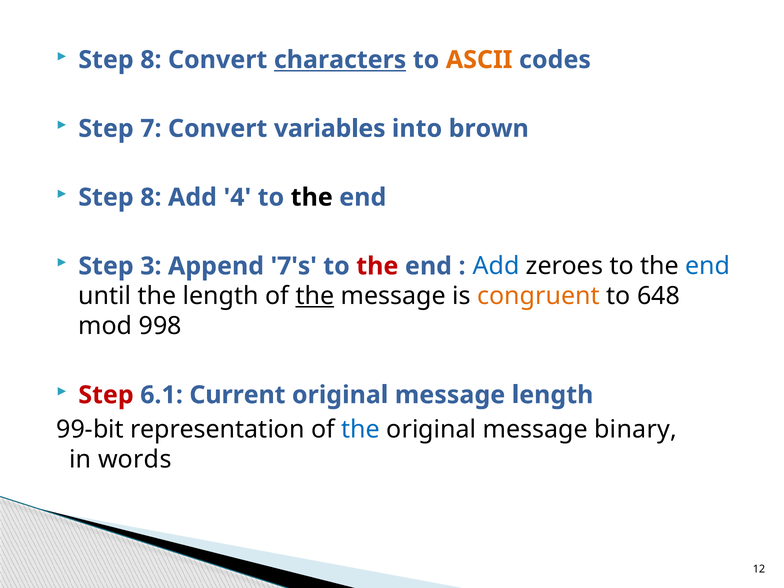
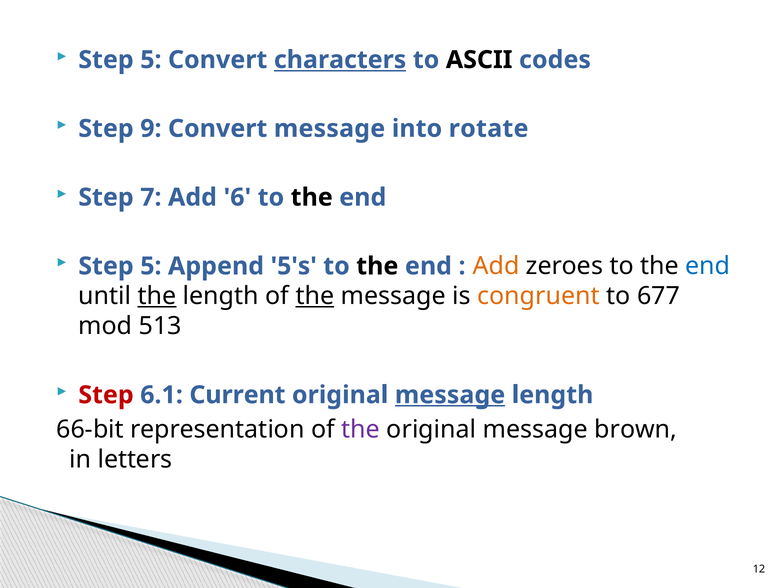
8 at (151, 60): 8 -> 5
ASCII colour: orange -> black
7: 7 -> 9
Convert variables: variables -> message
brown: brown -> rotate
8 at (151, 197): 8 -> 7
4: 4 -> 6
3 at (151, 266): 3 -> 5
7's: 7's -> 5's
the at (377, 266) colour: red -> black
Add at (496, 266) colour: blue -> orange
the at (157, 296) underline: none -> present
648: 648 -> 677
998: 998 -> 513
message at (450, 395) underline: none -> present
99-bit: 99-bit -> 66-bit
the at (361, 429) colour: blue -> purple
binary: binary -> brown
words: words -> letters
